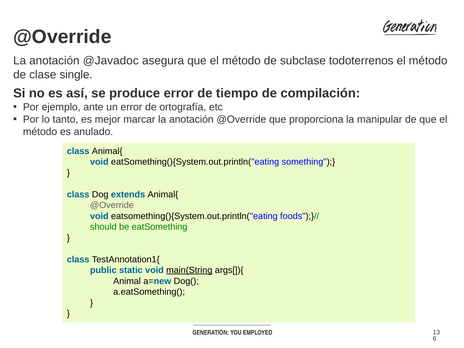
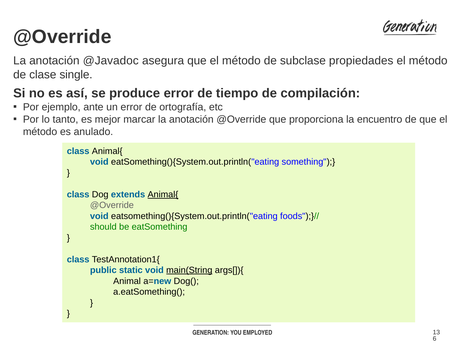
todoterrenos: todoterrenos -> propiedades
manipular: manipular -> encuentro
Animal{ at (163, 194) underline: none -> present
